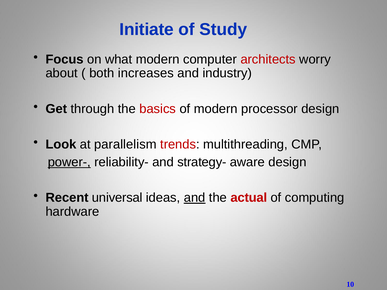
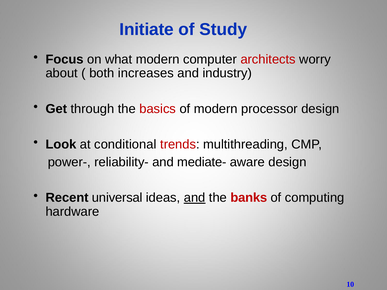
parallelism: parallelism -> conditional
power- underline: present -> none
strategy-: strategy- -> mediate-
actual: actual -> banks
